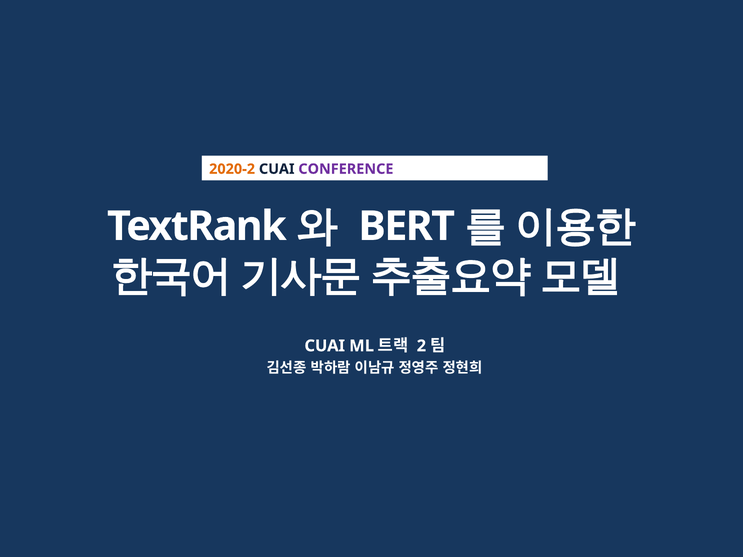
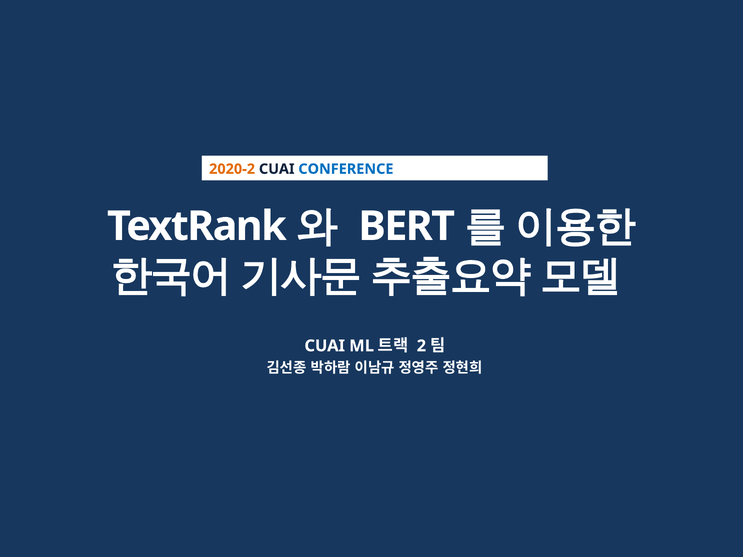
CONFERENCE colour: purple -> blue
